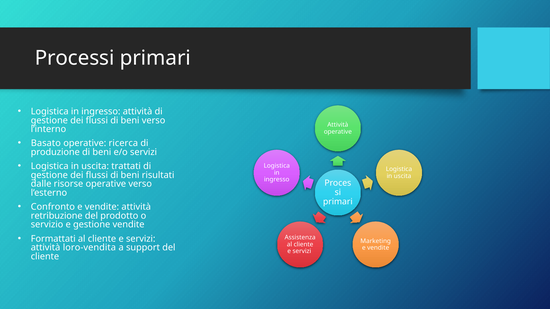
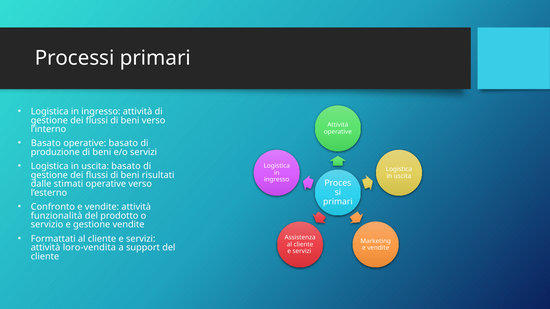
operative ricerca: ricerca -> basato
uscita trattati: trattati -> basato
risorse: risorse -> stimati
retribuzione: retribuzione -> funzionalità
